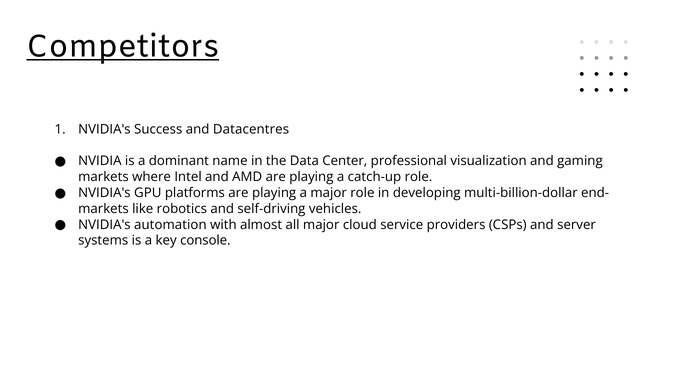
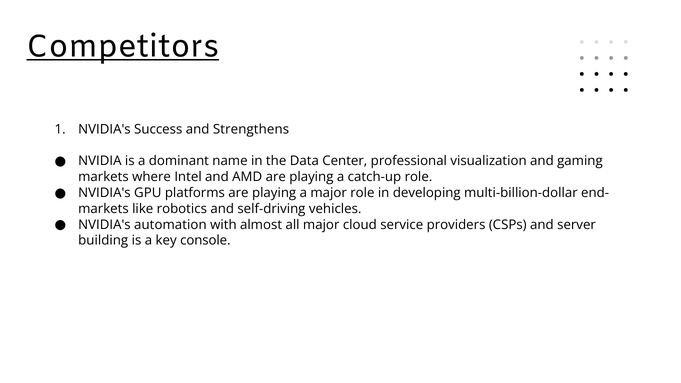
Datacentres: Datacentres -> Strengthens
systems: systems -> building
